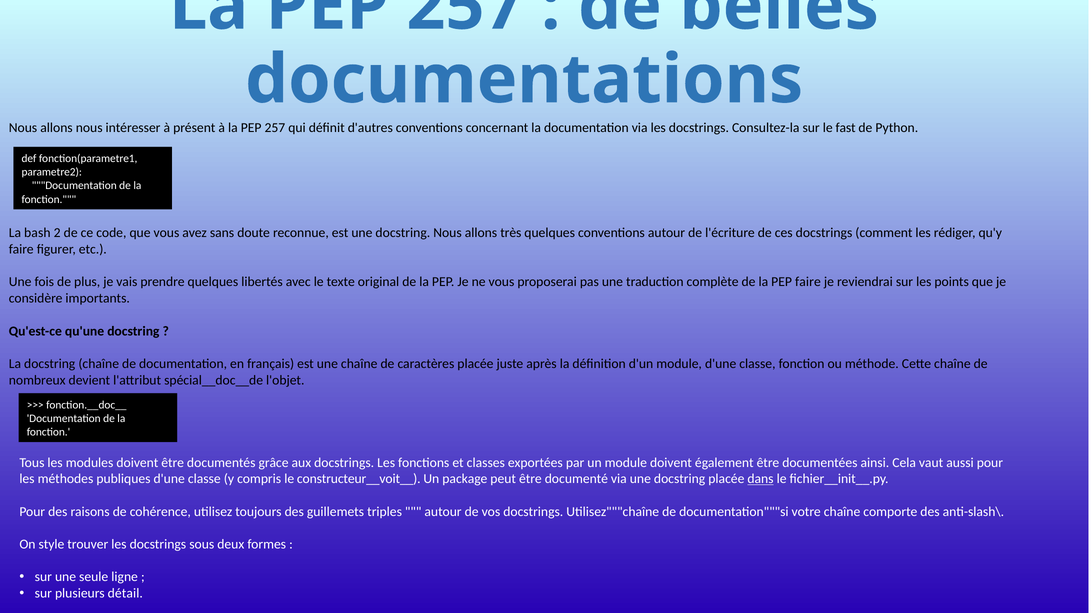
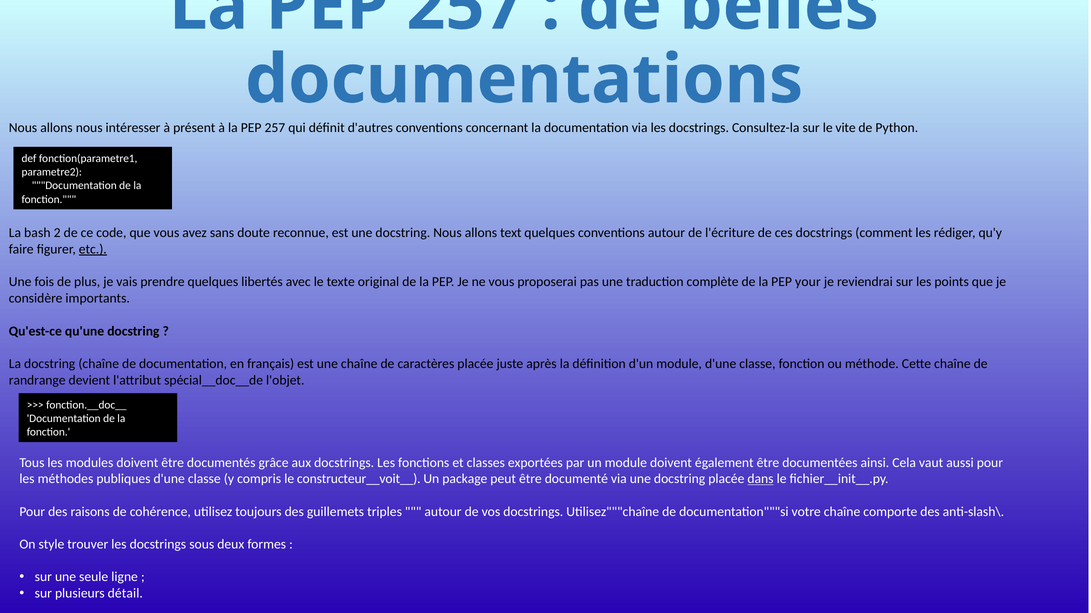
fast: fast -> vite
très: très -> text
etc underline: none -> present
PEP faire: faire -> your
nombreux: nombreux -> randrange
